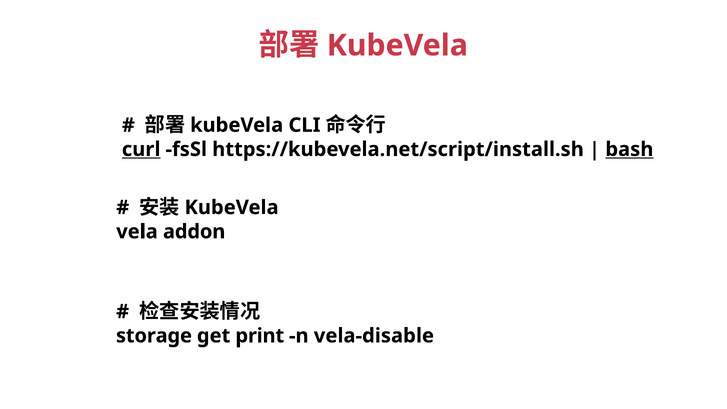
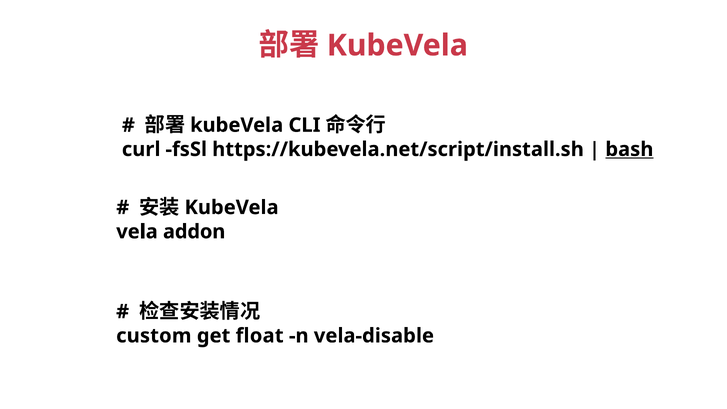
curl underline: present -> none
storage: storage -> custom
print: print -> float
